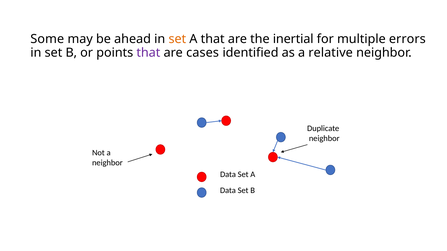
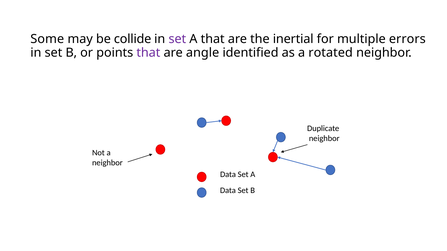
ahead: ahead -> collide
set at (177, 39) colour: orange -> purple
cases: cases -> angle
relative: relative -> rotated
